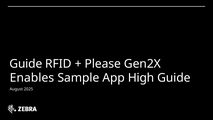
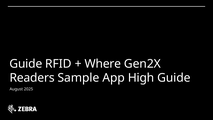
Please: Please -> Where
Enables: Enables -> Readers
